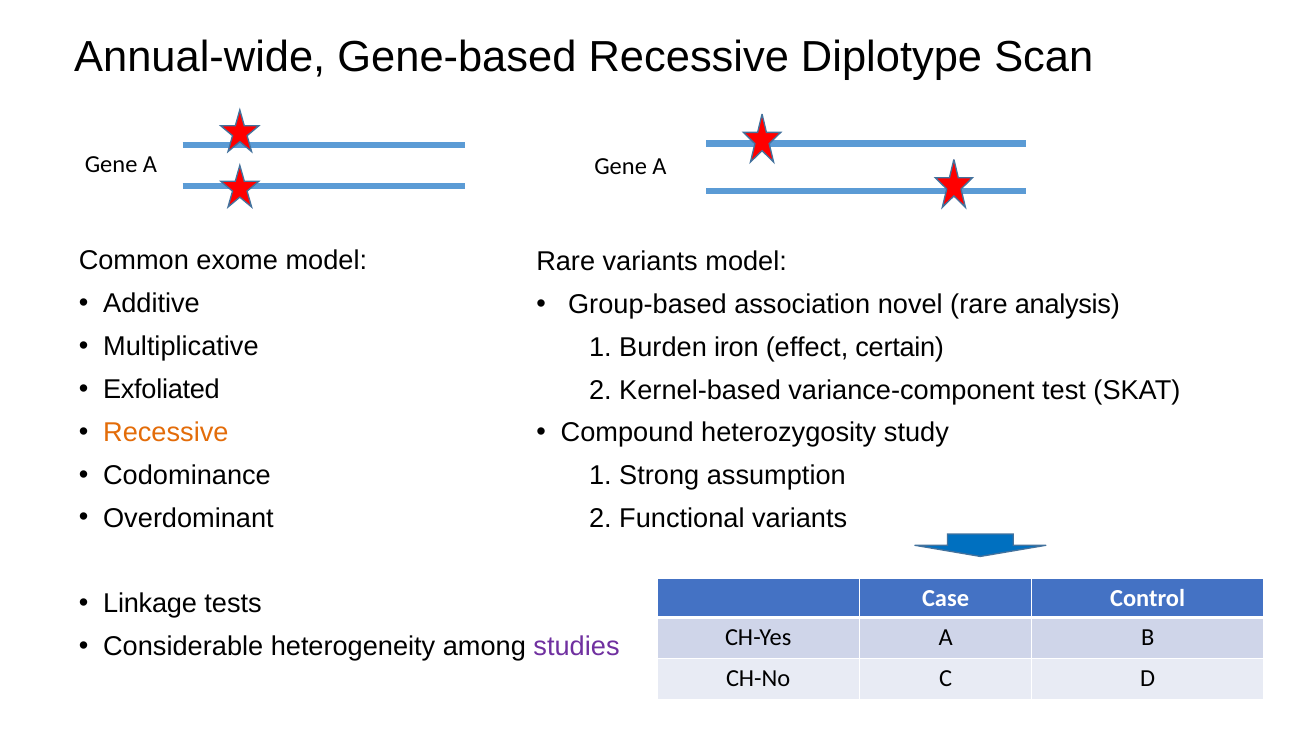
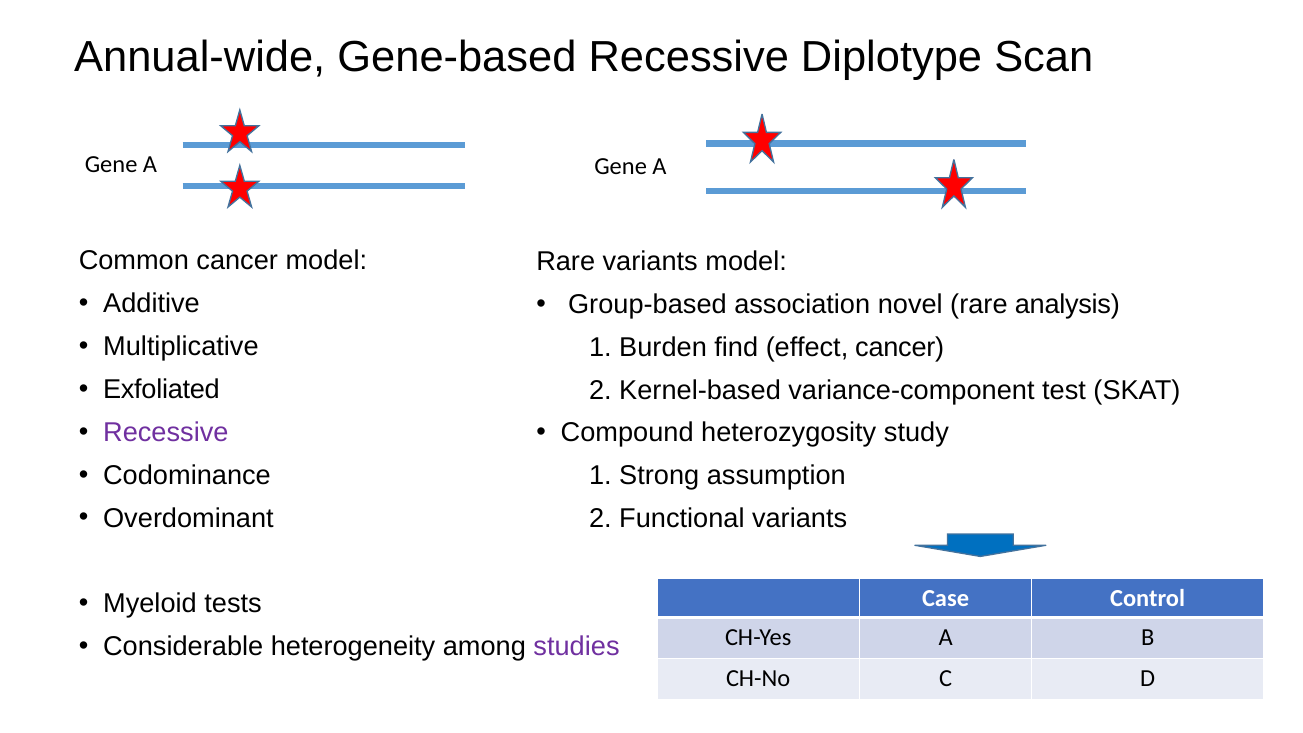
Common exome: exome -> cancer
iron: iron -> find
effect certain: certain -> cancer
Recessive at (166, 432) colour: orange -> purple
Linkage: Linkage -> Myeloid
